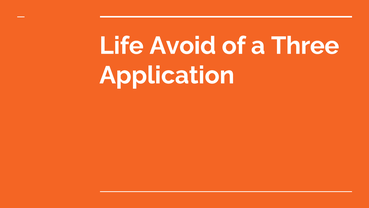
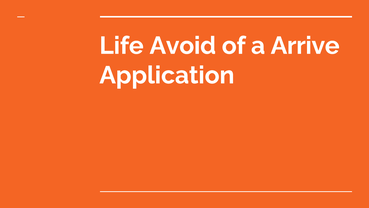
Three: Three -> Arrive
